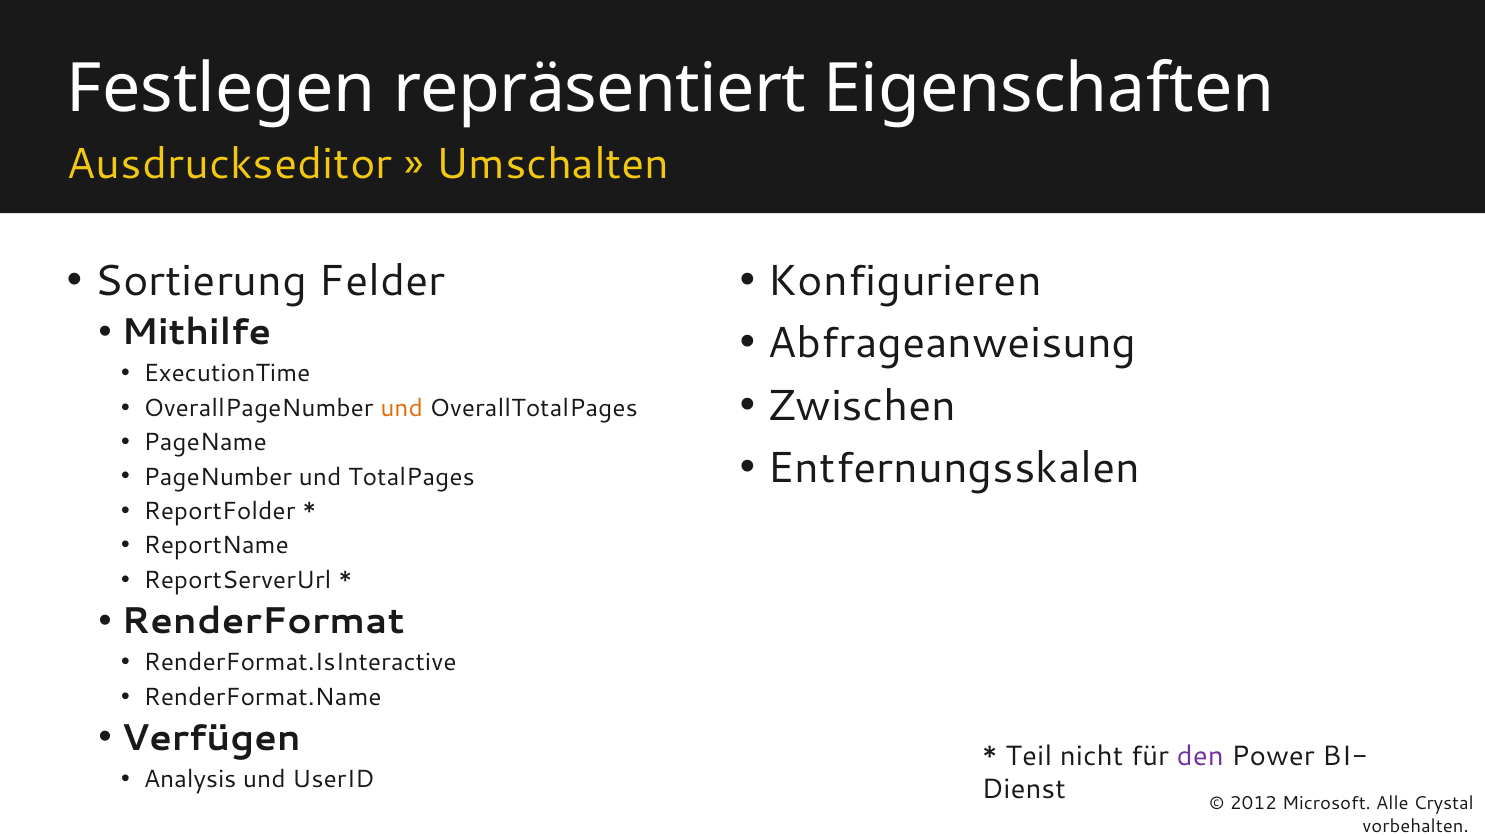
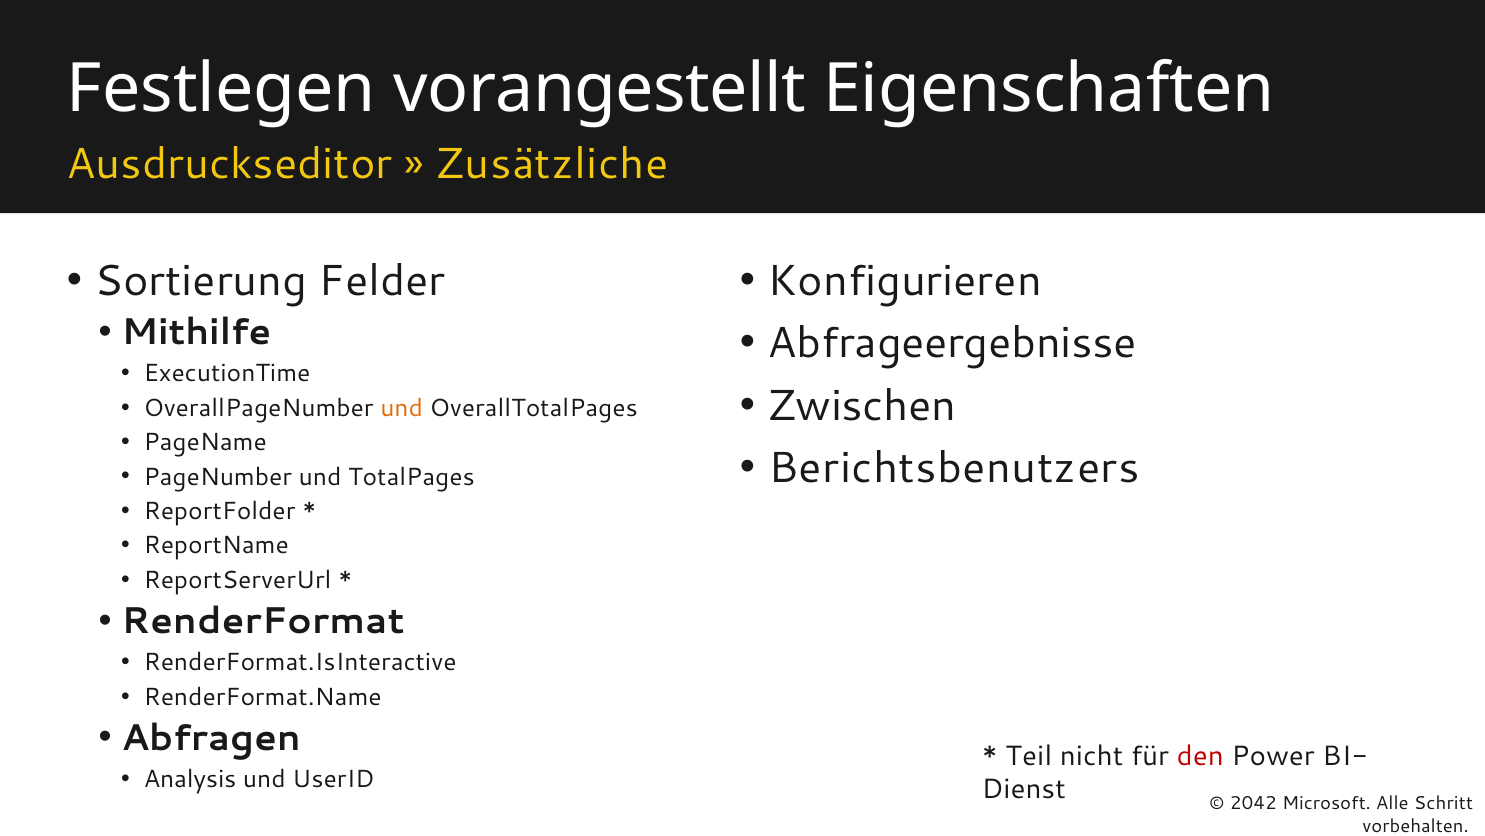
repräsentiert: repräsentiert -> vorangestellt
Umschalten: Umschalten -> Zusätzliche
Abfrageanweisung: Abfrageanweisung -> Abfrageergebnisse
Entfernungsskalen: Entfernungsskalen -> Berichtsbenutzers
Verfügen: Verfügen -> Abfragen
den colour: purple -> red
2012: 2012 -> 2042
Crystal: Crystal -> Schritt
